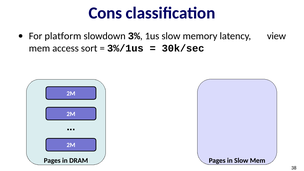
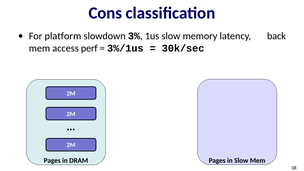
view: view -> back
sort: sort -> perf
